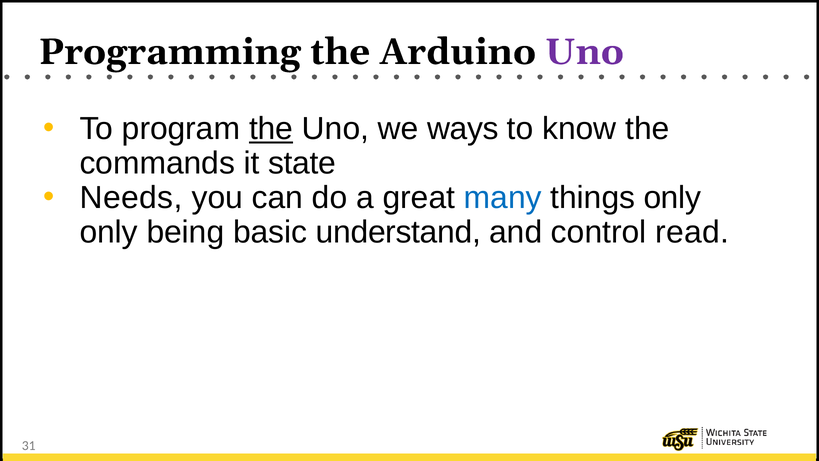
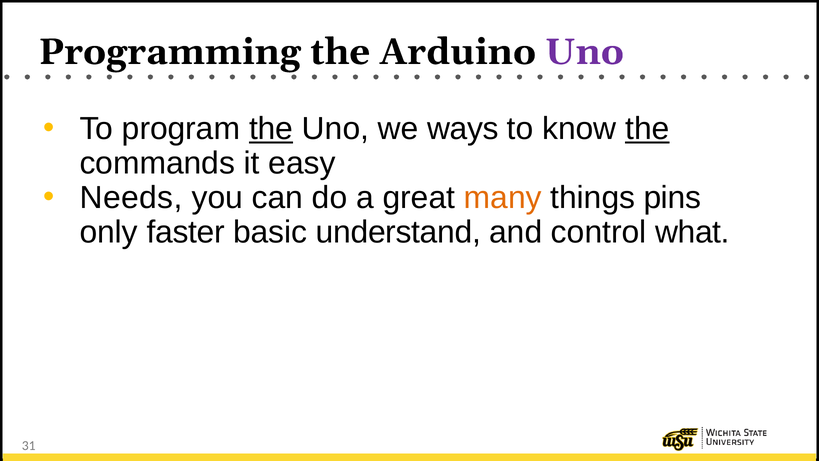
the at (647, 129) underline: none -> present
state: state -> easy
many colour: blue -> orange
things only: only -> pins
being: being -> faster
read: read -> what
